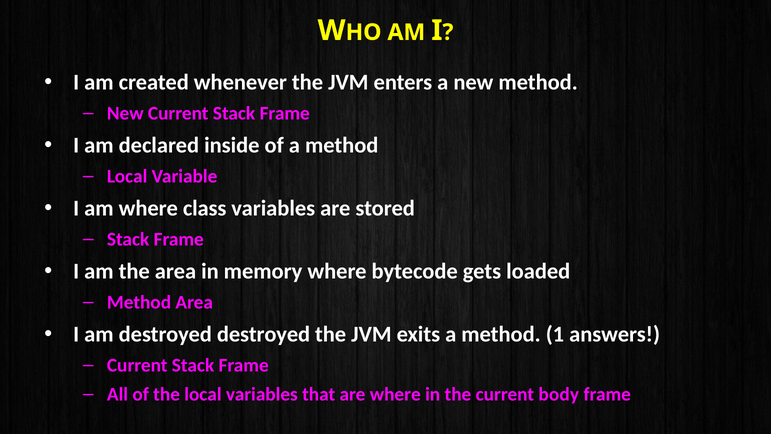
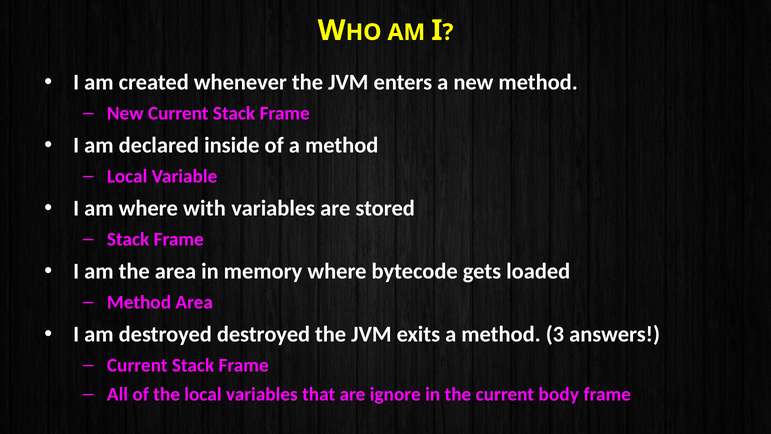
class: class -> with
1: 1 -> 3
are where: where -> ignore
